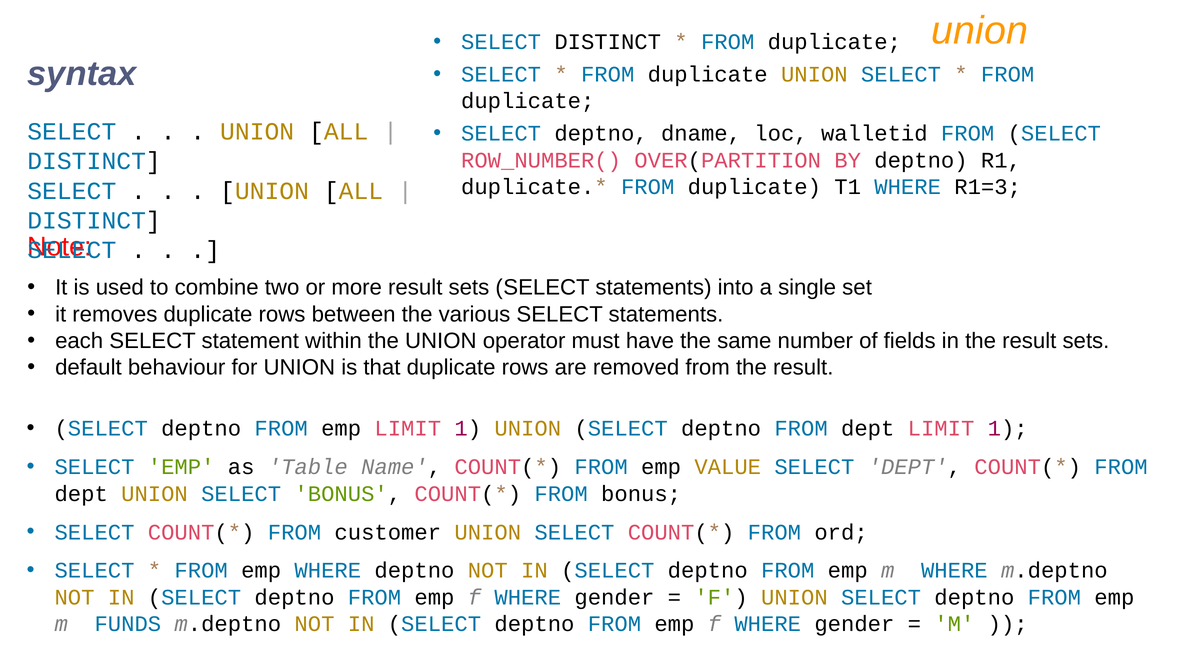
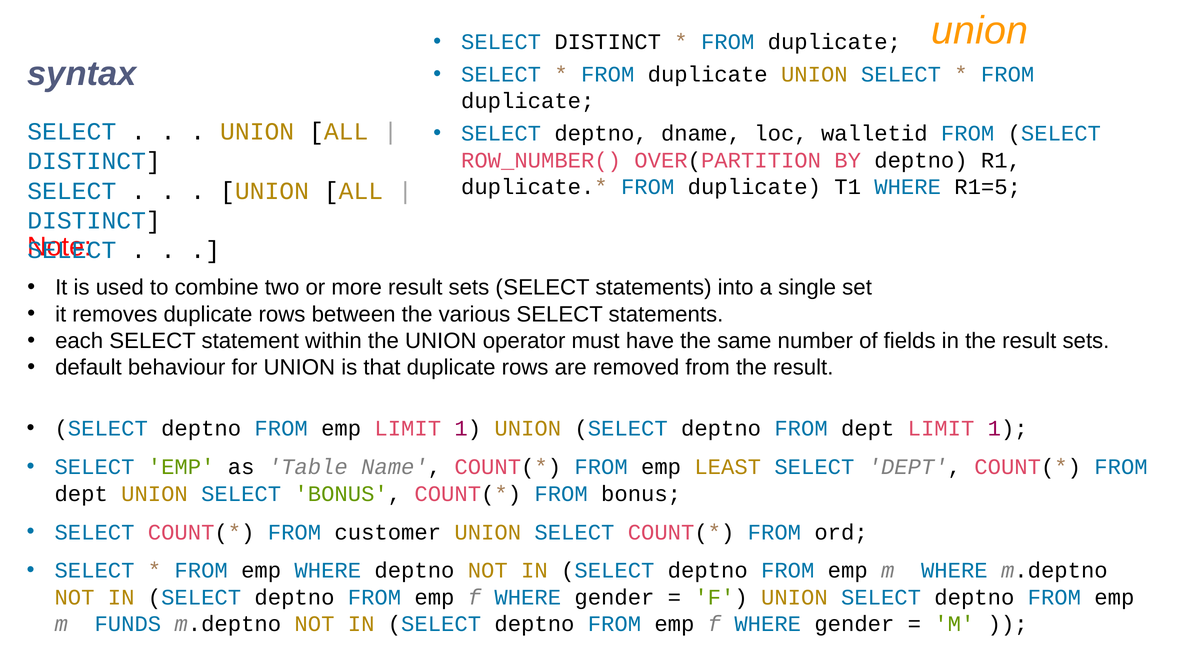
R1=3: R1=3 -> R1=5
VALUE: VALUE -> LEAST
